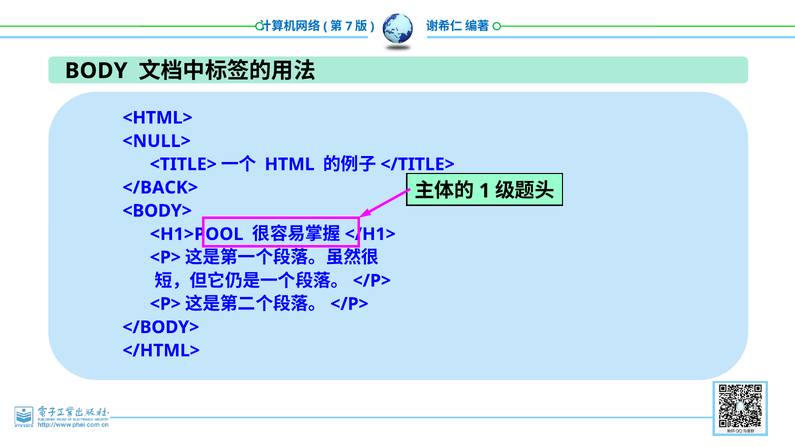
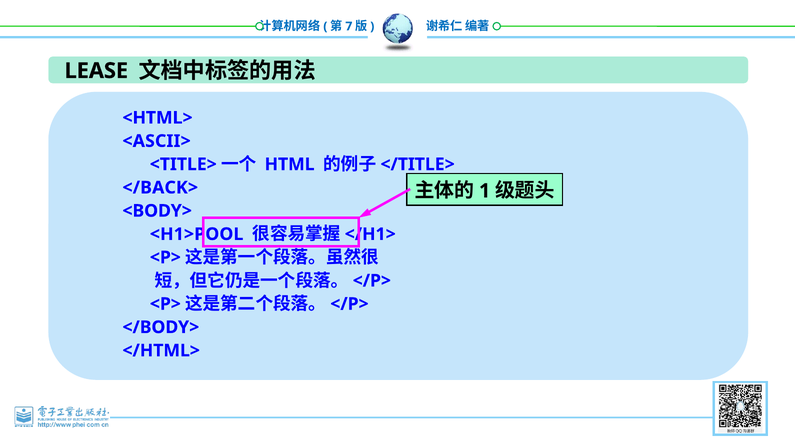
BODY: BODY -> LEASE
<NULL>: <NULL> -> <ASCII>
